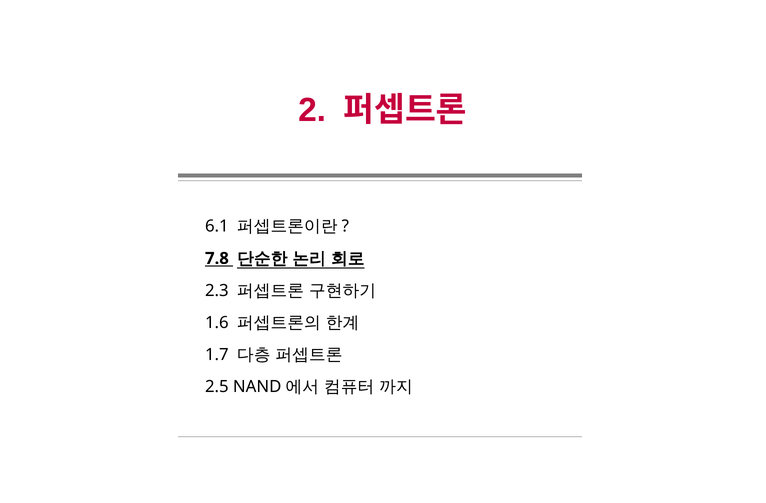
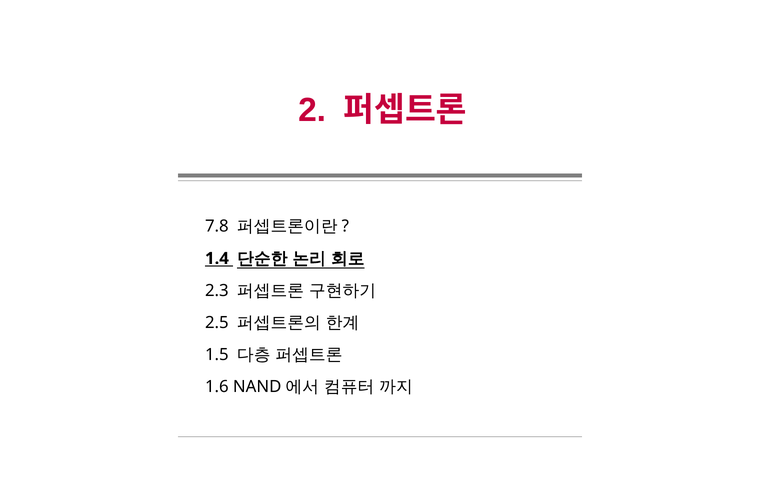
6.1: 6.1 -> 7.8
7.8: 7.8 -> 1.4
1.6: 1.6 -> 2.5
1.7: 1.7 -> 1.5
2.5: 2.5 -> 1.6
